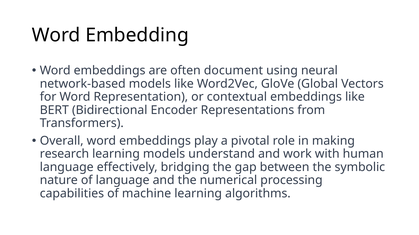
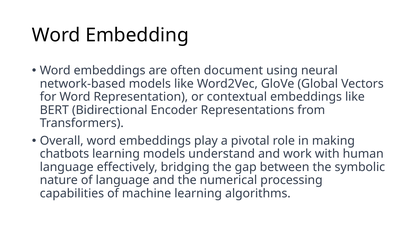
research: research -> chatbots
